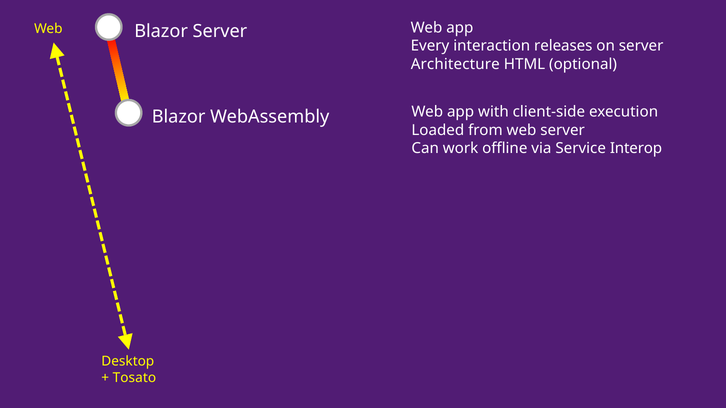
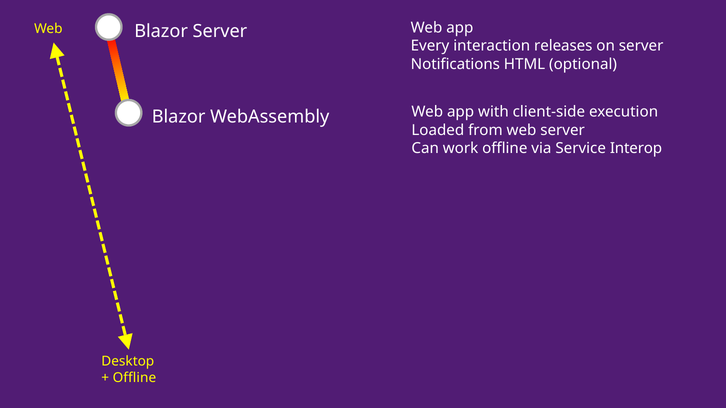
Architecture: Architecture -> Notifications
Tosato at (134, 378): Tosato -> Offline
